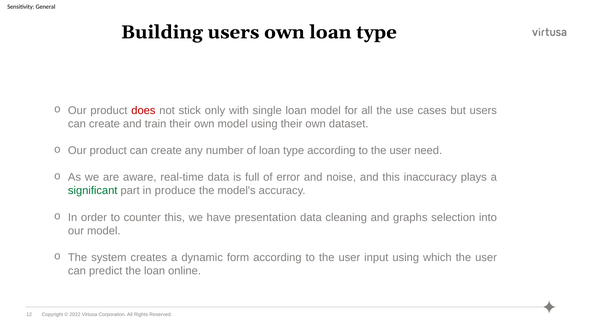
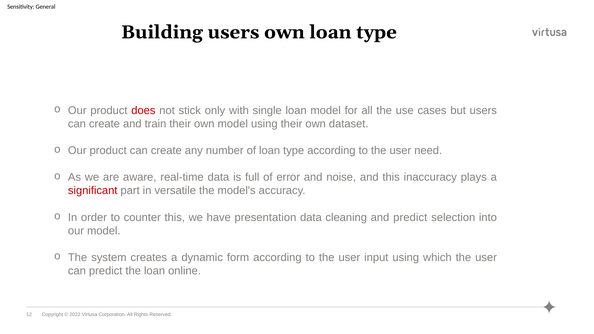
significant colour: green -> red
produce: produce -> versatile
and graphs: graphs -> predict
